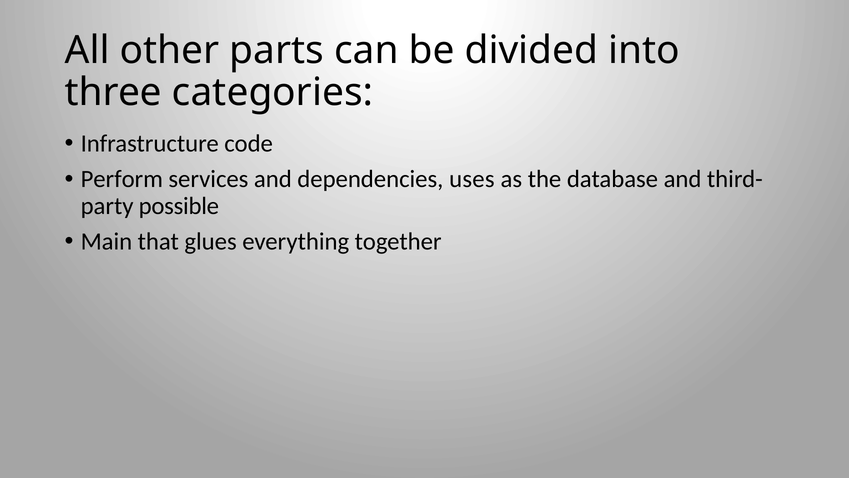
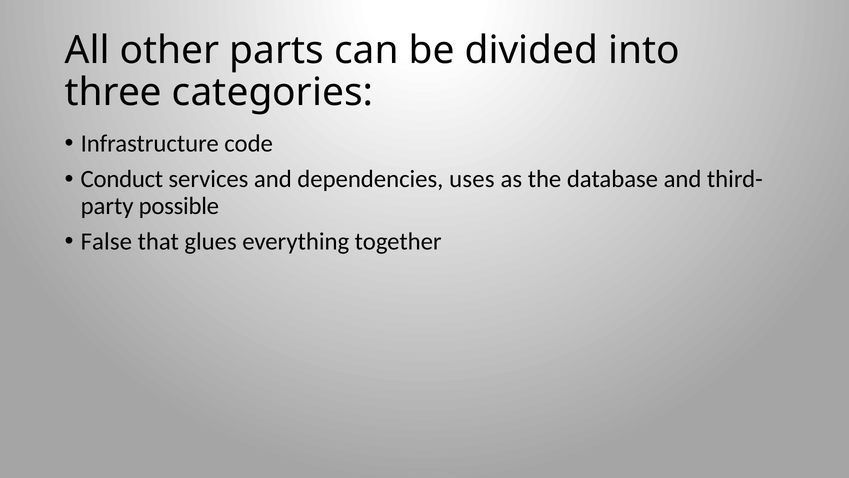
Perform: Perform -> Conduct
Main: Main -> False
